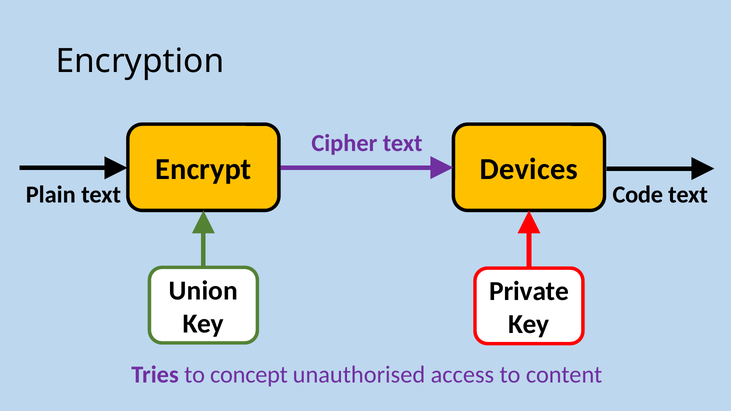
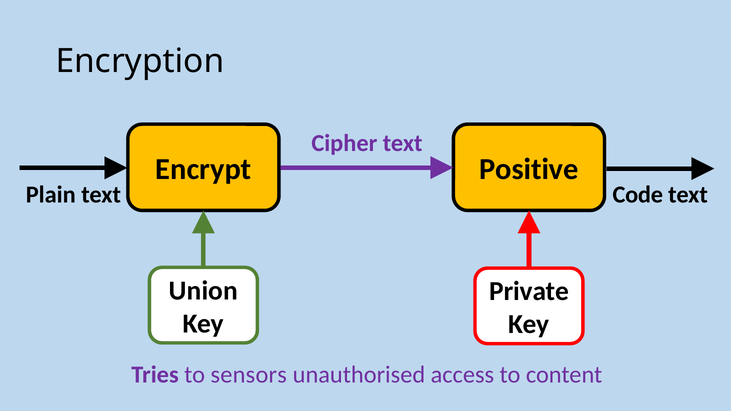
Devices: Devices -> Positive
concept: concept -> sensors
